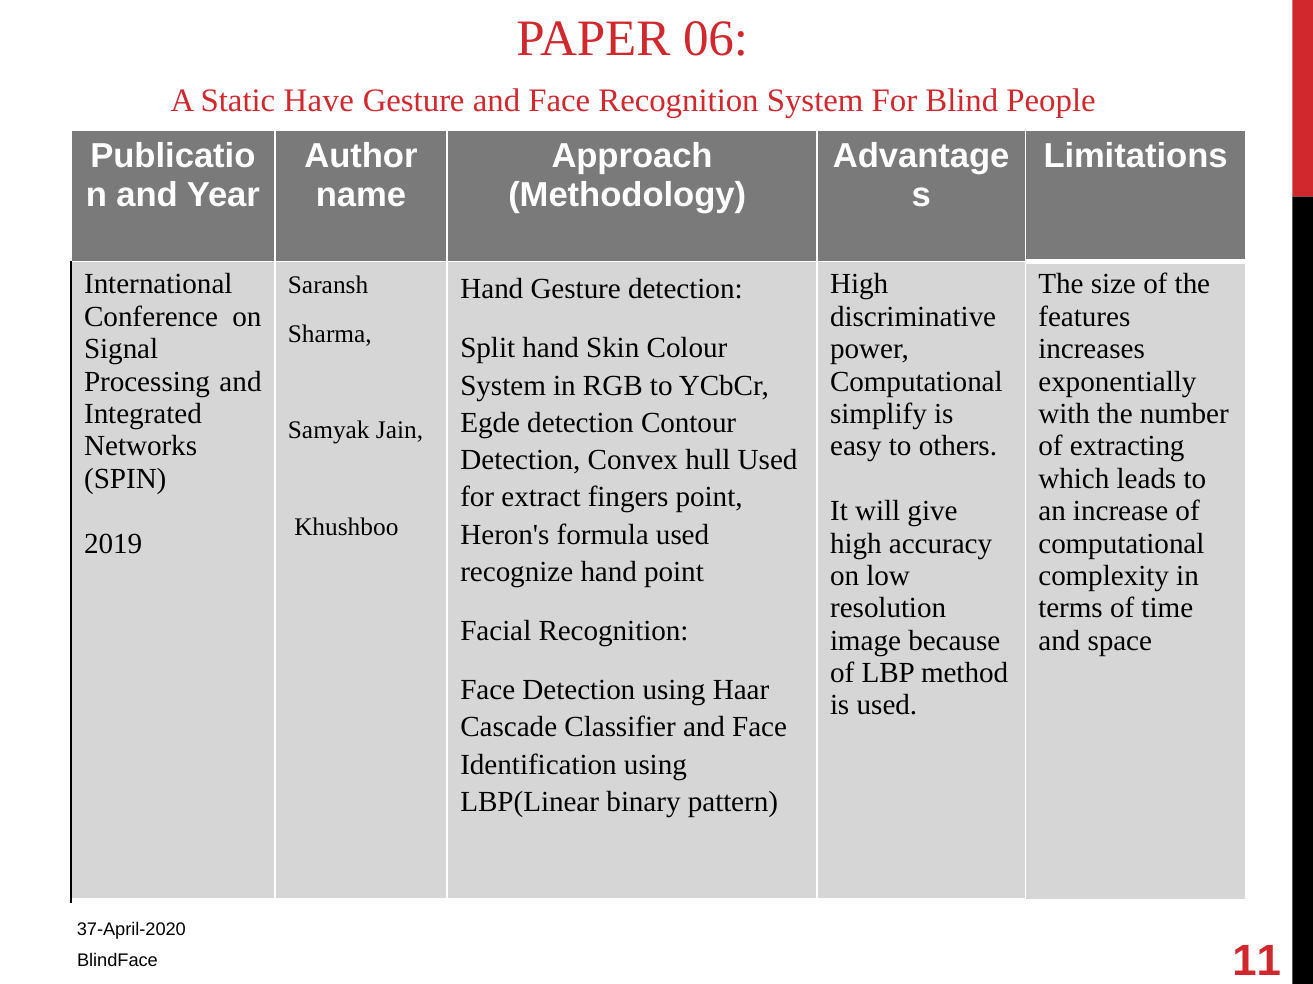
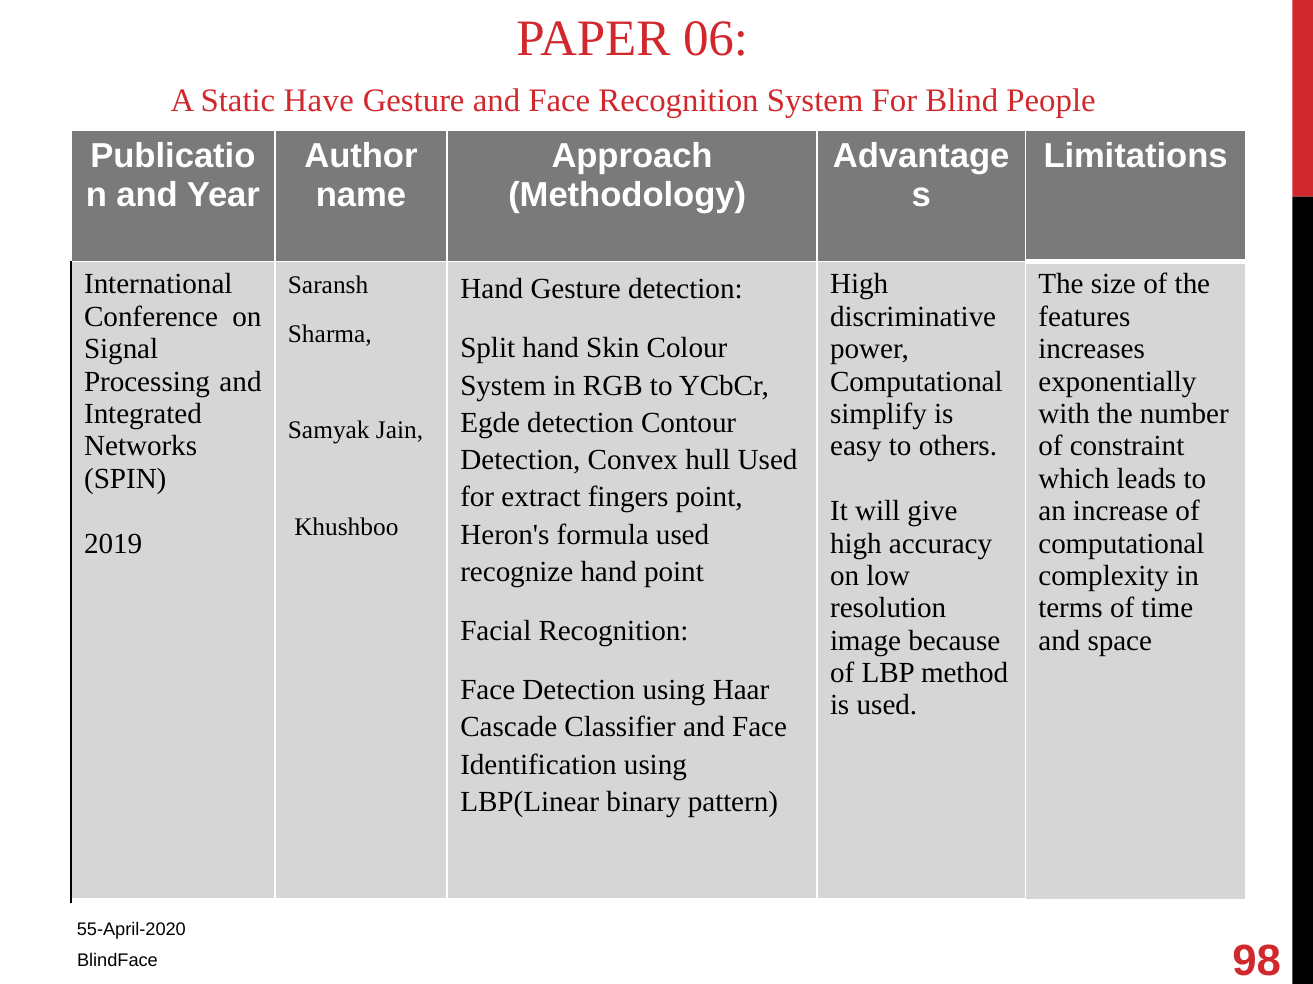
extracting: extracting -> constraint
37-April-2020: 37-April-2020 -> 55-April-2020
11: 11 -> 98
